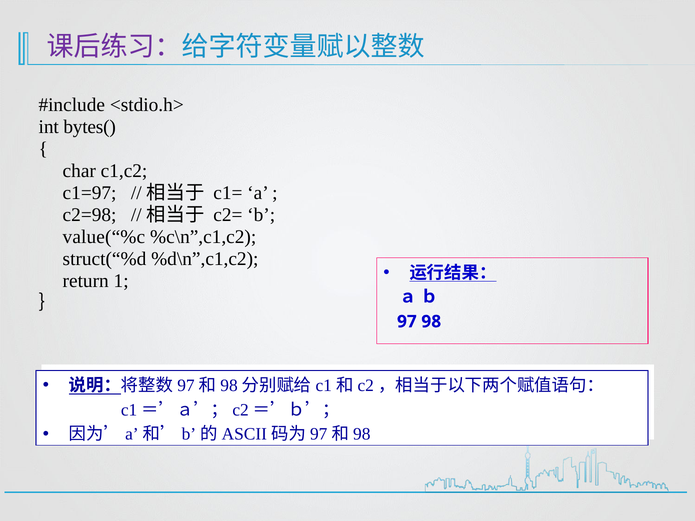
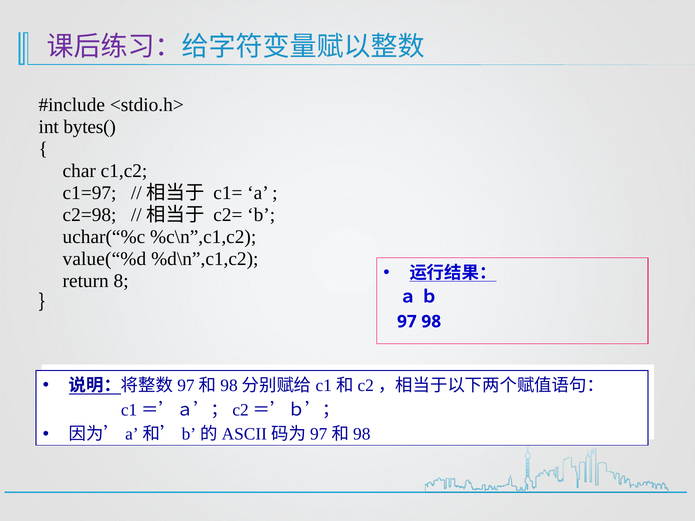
value(“%c: value(“%c -> uchar(“%c
struct(“%d: struct(“%d -> value(“%d
1: 1 -> 8
